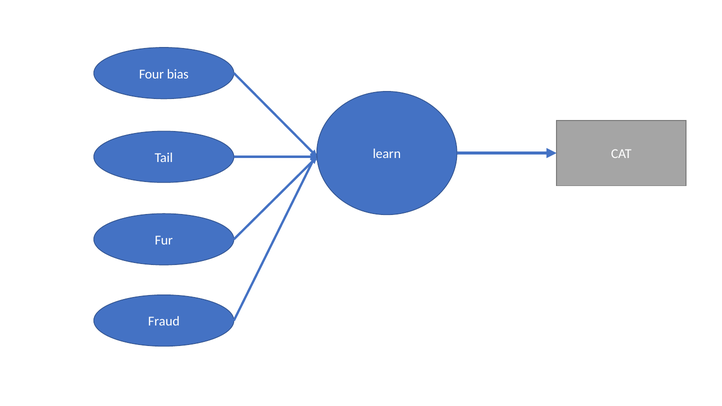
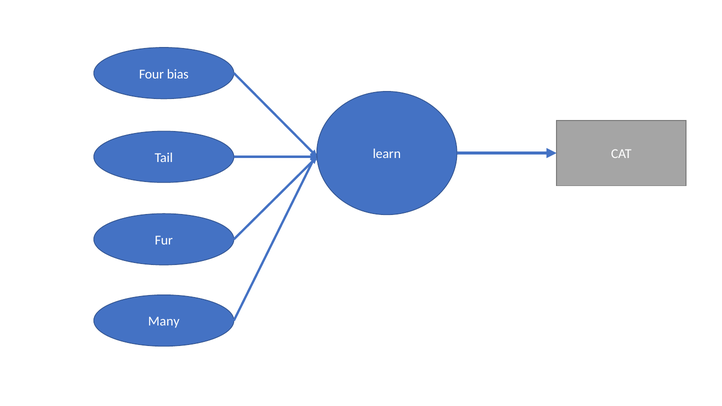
Fraud: Fraud -> Many
